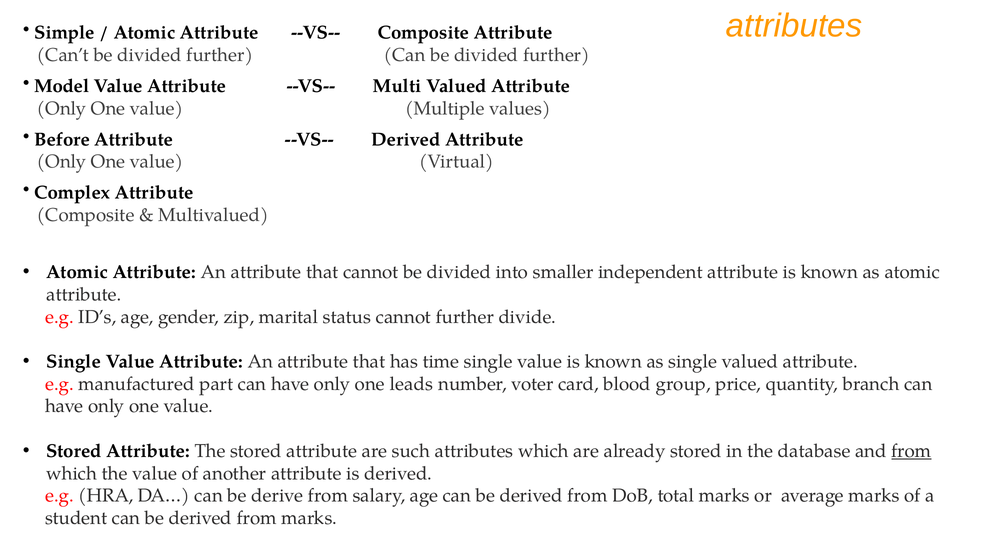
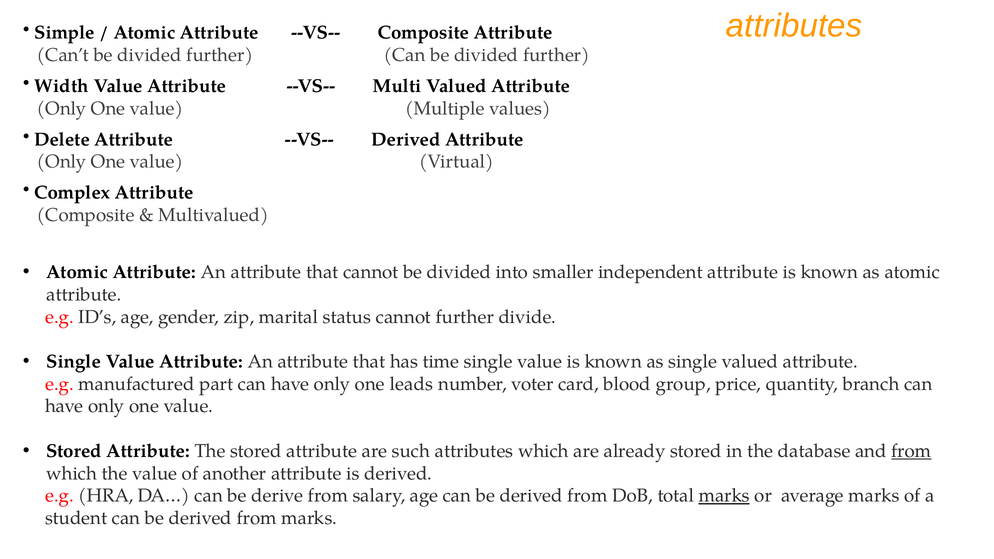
Model: Model -> Width
Before: Before -> Delete
marks at (724, 496) underline: none -> present
